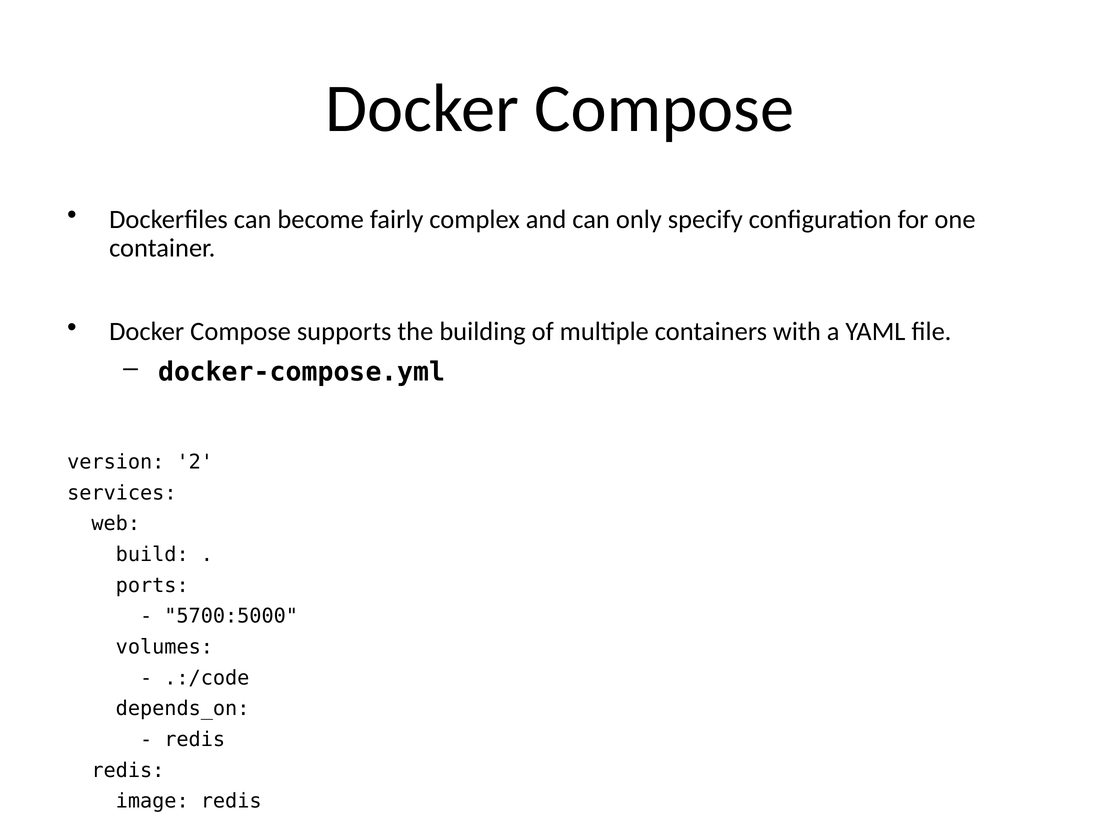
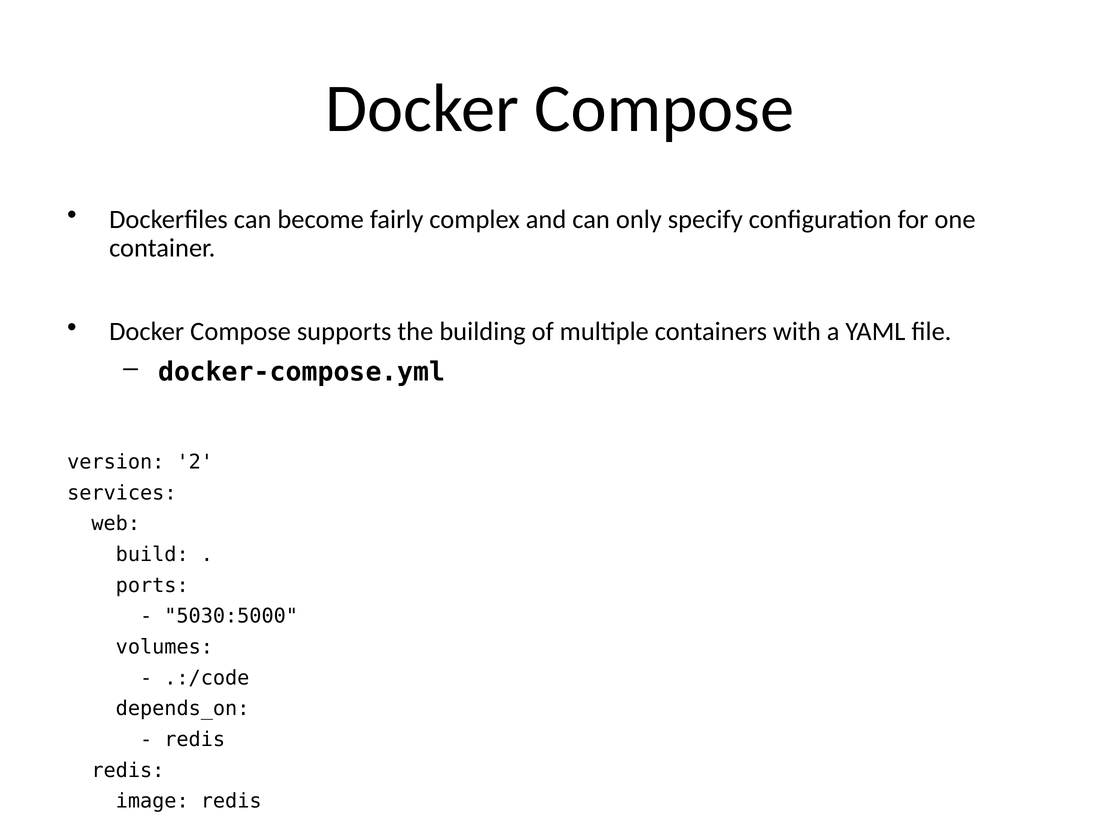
5700:5000: 5700:5000 -> 5030:5000
